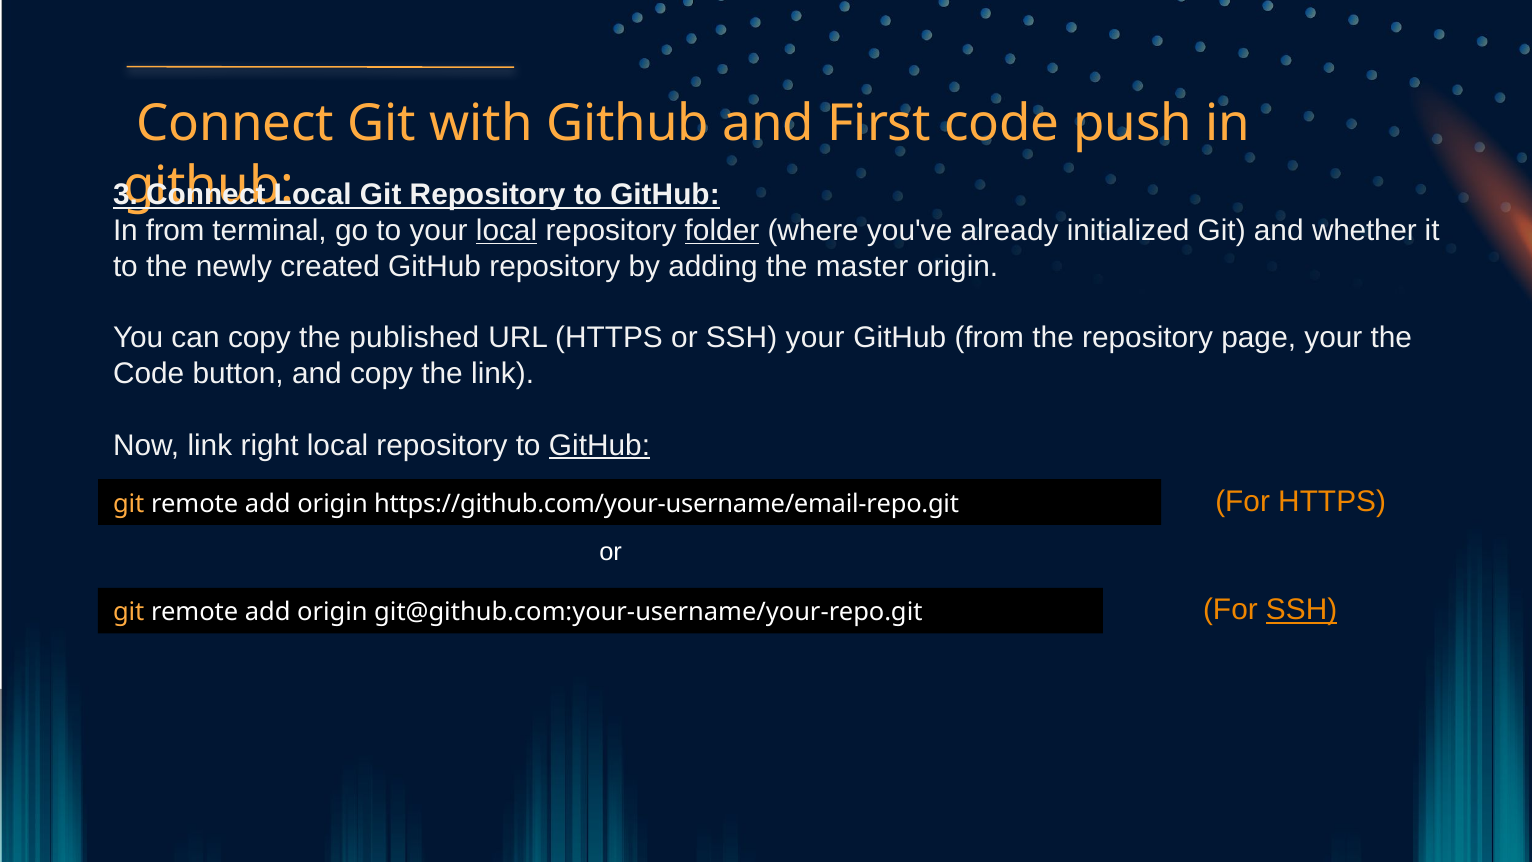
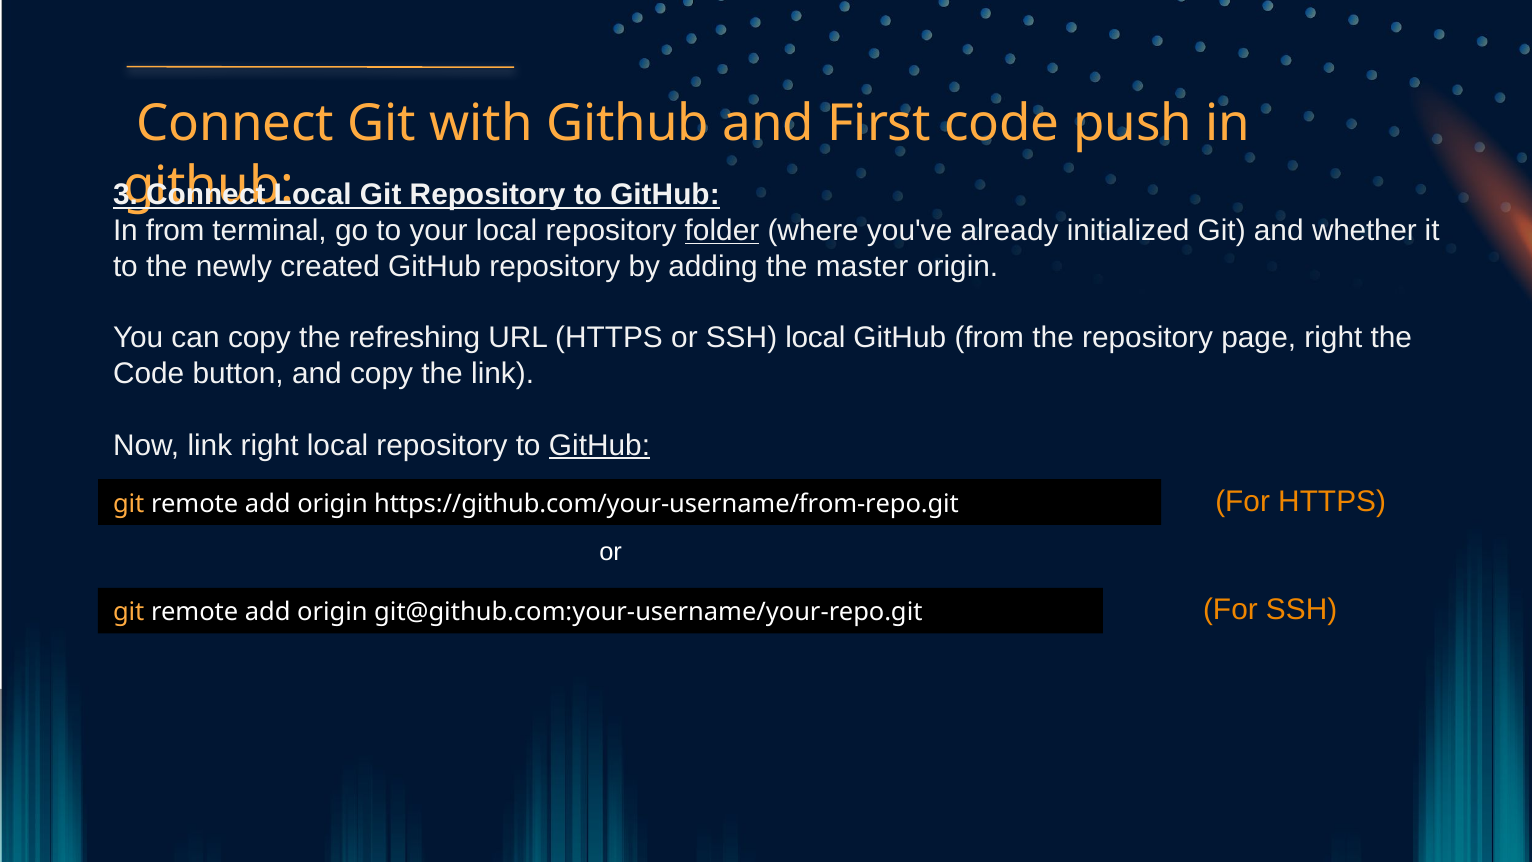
local at (507, 231) underline: present -> none
published: published -> refreshing
SSH your: your -> local
page your: your -> right
https://github.com/your-username/email-repo.git: https://github.com/your-username/email-repo.git -> https://github.com/your-username/from-repo.git
SSH at (1302, 610) underline: present -> none
